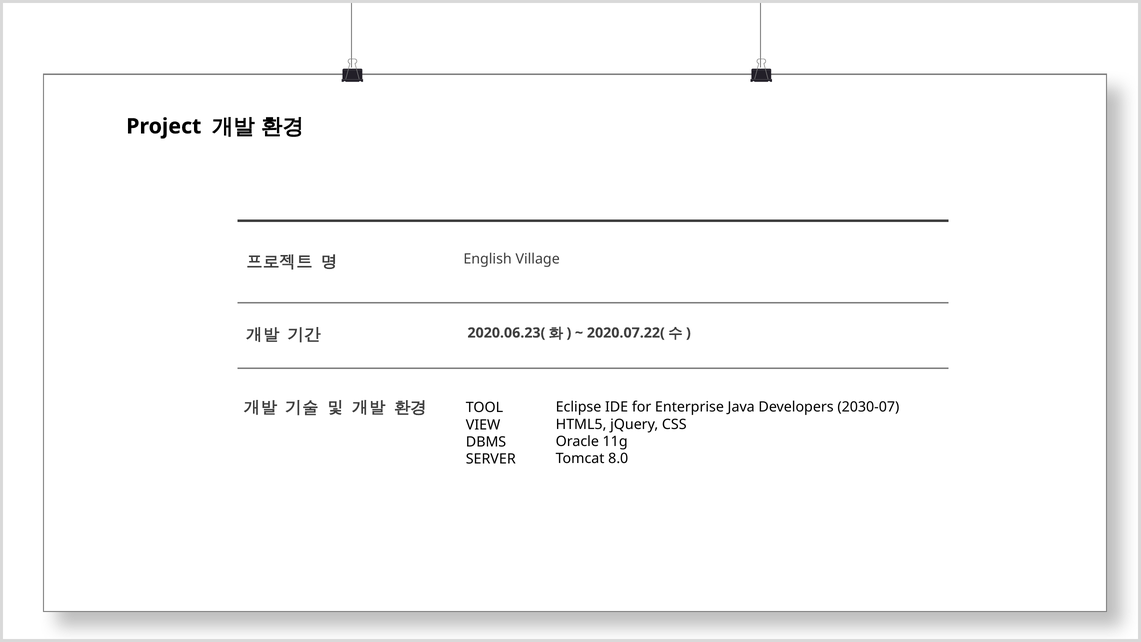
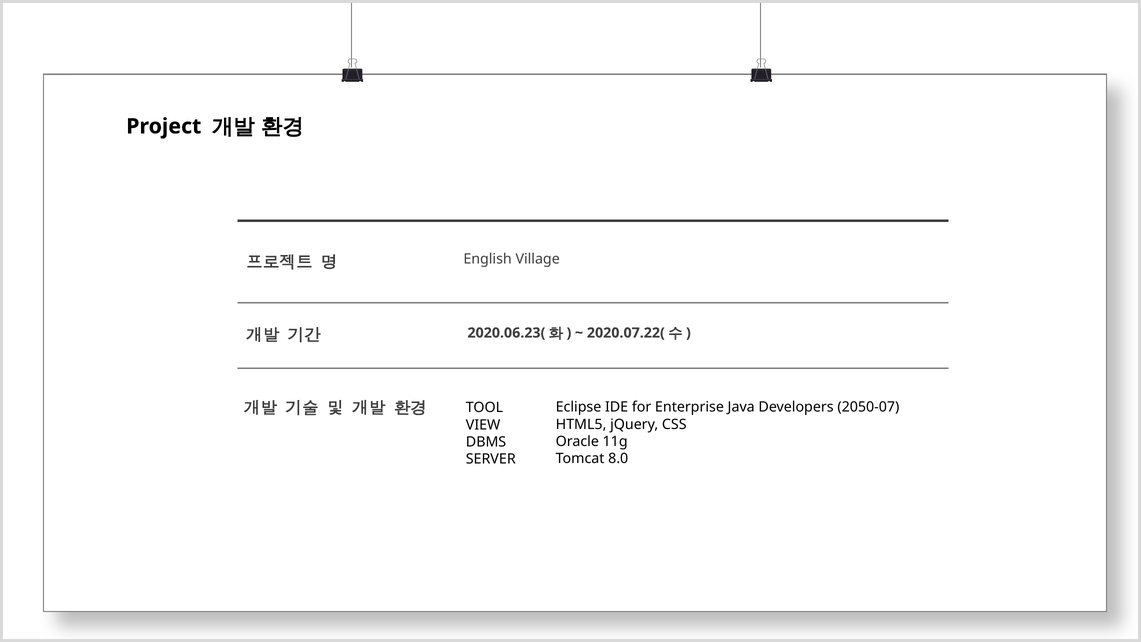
2030-07: 2030-07 -> 2050-07
